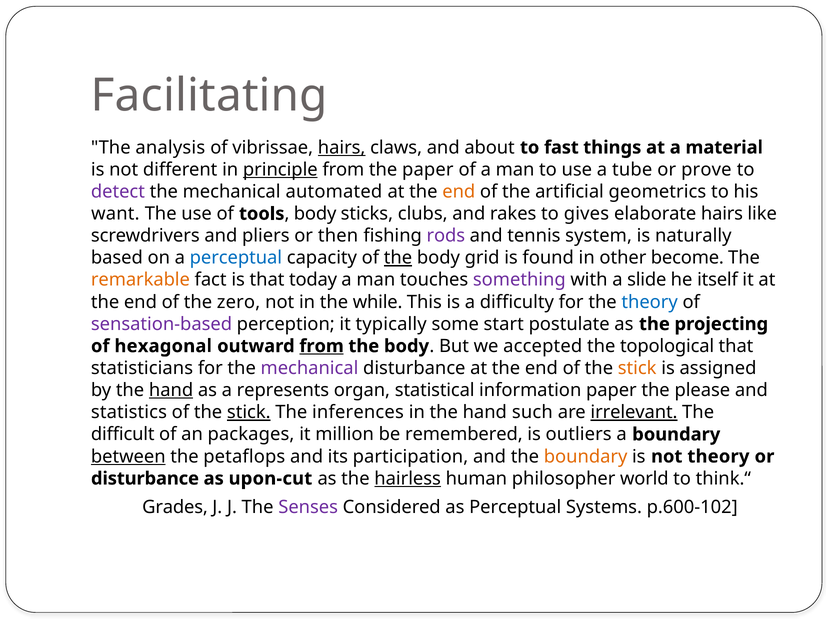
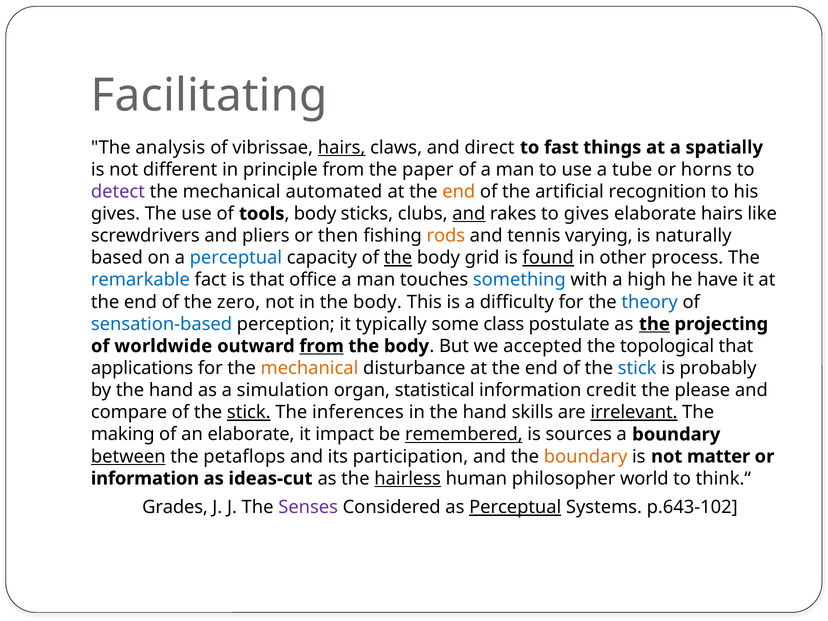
about: about -> direct
material: material -> spatially
principle underline: present -> none
prove: prove -> horns
geometrics: geometrics -> recognition
want at (115, 214): want -> gives
and at (469, 214) underline: none -> present
rods colour: purple -> orange
system: system -> varying
found underline: none -> present
become: become -> process
remarkable colour: orange -> blue
today: today -> office
something colour: purple -> blue
slide: slide -> high
itself: itself -> have
in the while: while -> body
sensation-based colour: purple -> blue
start: start -> class
the at (654, 324) underline: none -> present
hexagonal: hexagonal -> worldwide
statisticians: statisticians -> applications
mechanical at (309, 368) colour: purple -> orange
stick at (637, 368) colour: orange -> blue
assigned: assigned -> probably
hand at (171, 390) underline: present -> none
represents: represents -> simulation
information paper: paper -> credit
statistics: statistics -> compare
such: such -> skills
difficult: difficult -> making
an packages: packages -> elaborate
million: million -> impact
remembered underline: none -> present
outliers: outliers -> sources
not theory: theory -> matter
disturbance at (145, 479): disturbance -> information
upon-cut: upon-cut -> ideas-cut
Perceptual at (515, 507) underline: none -> present
p.600-102: p.600-102 -> p.643-102
